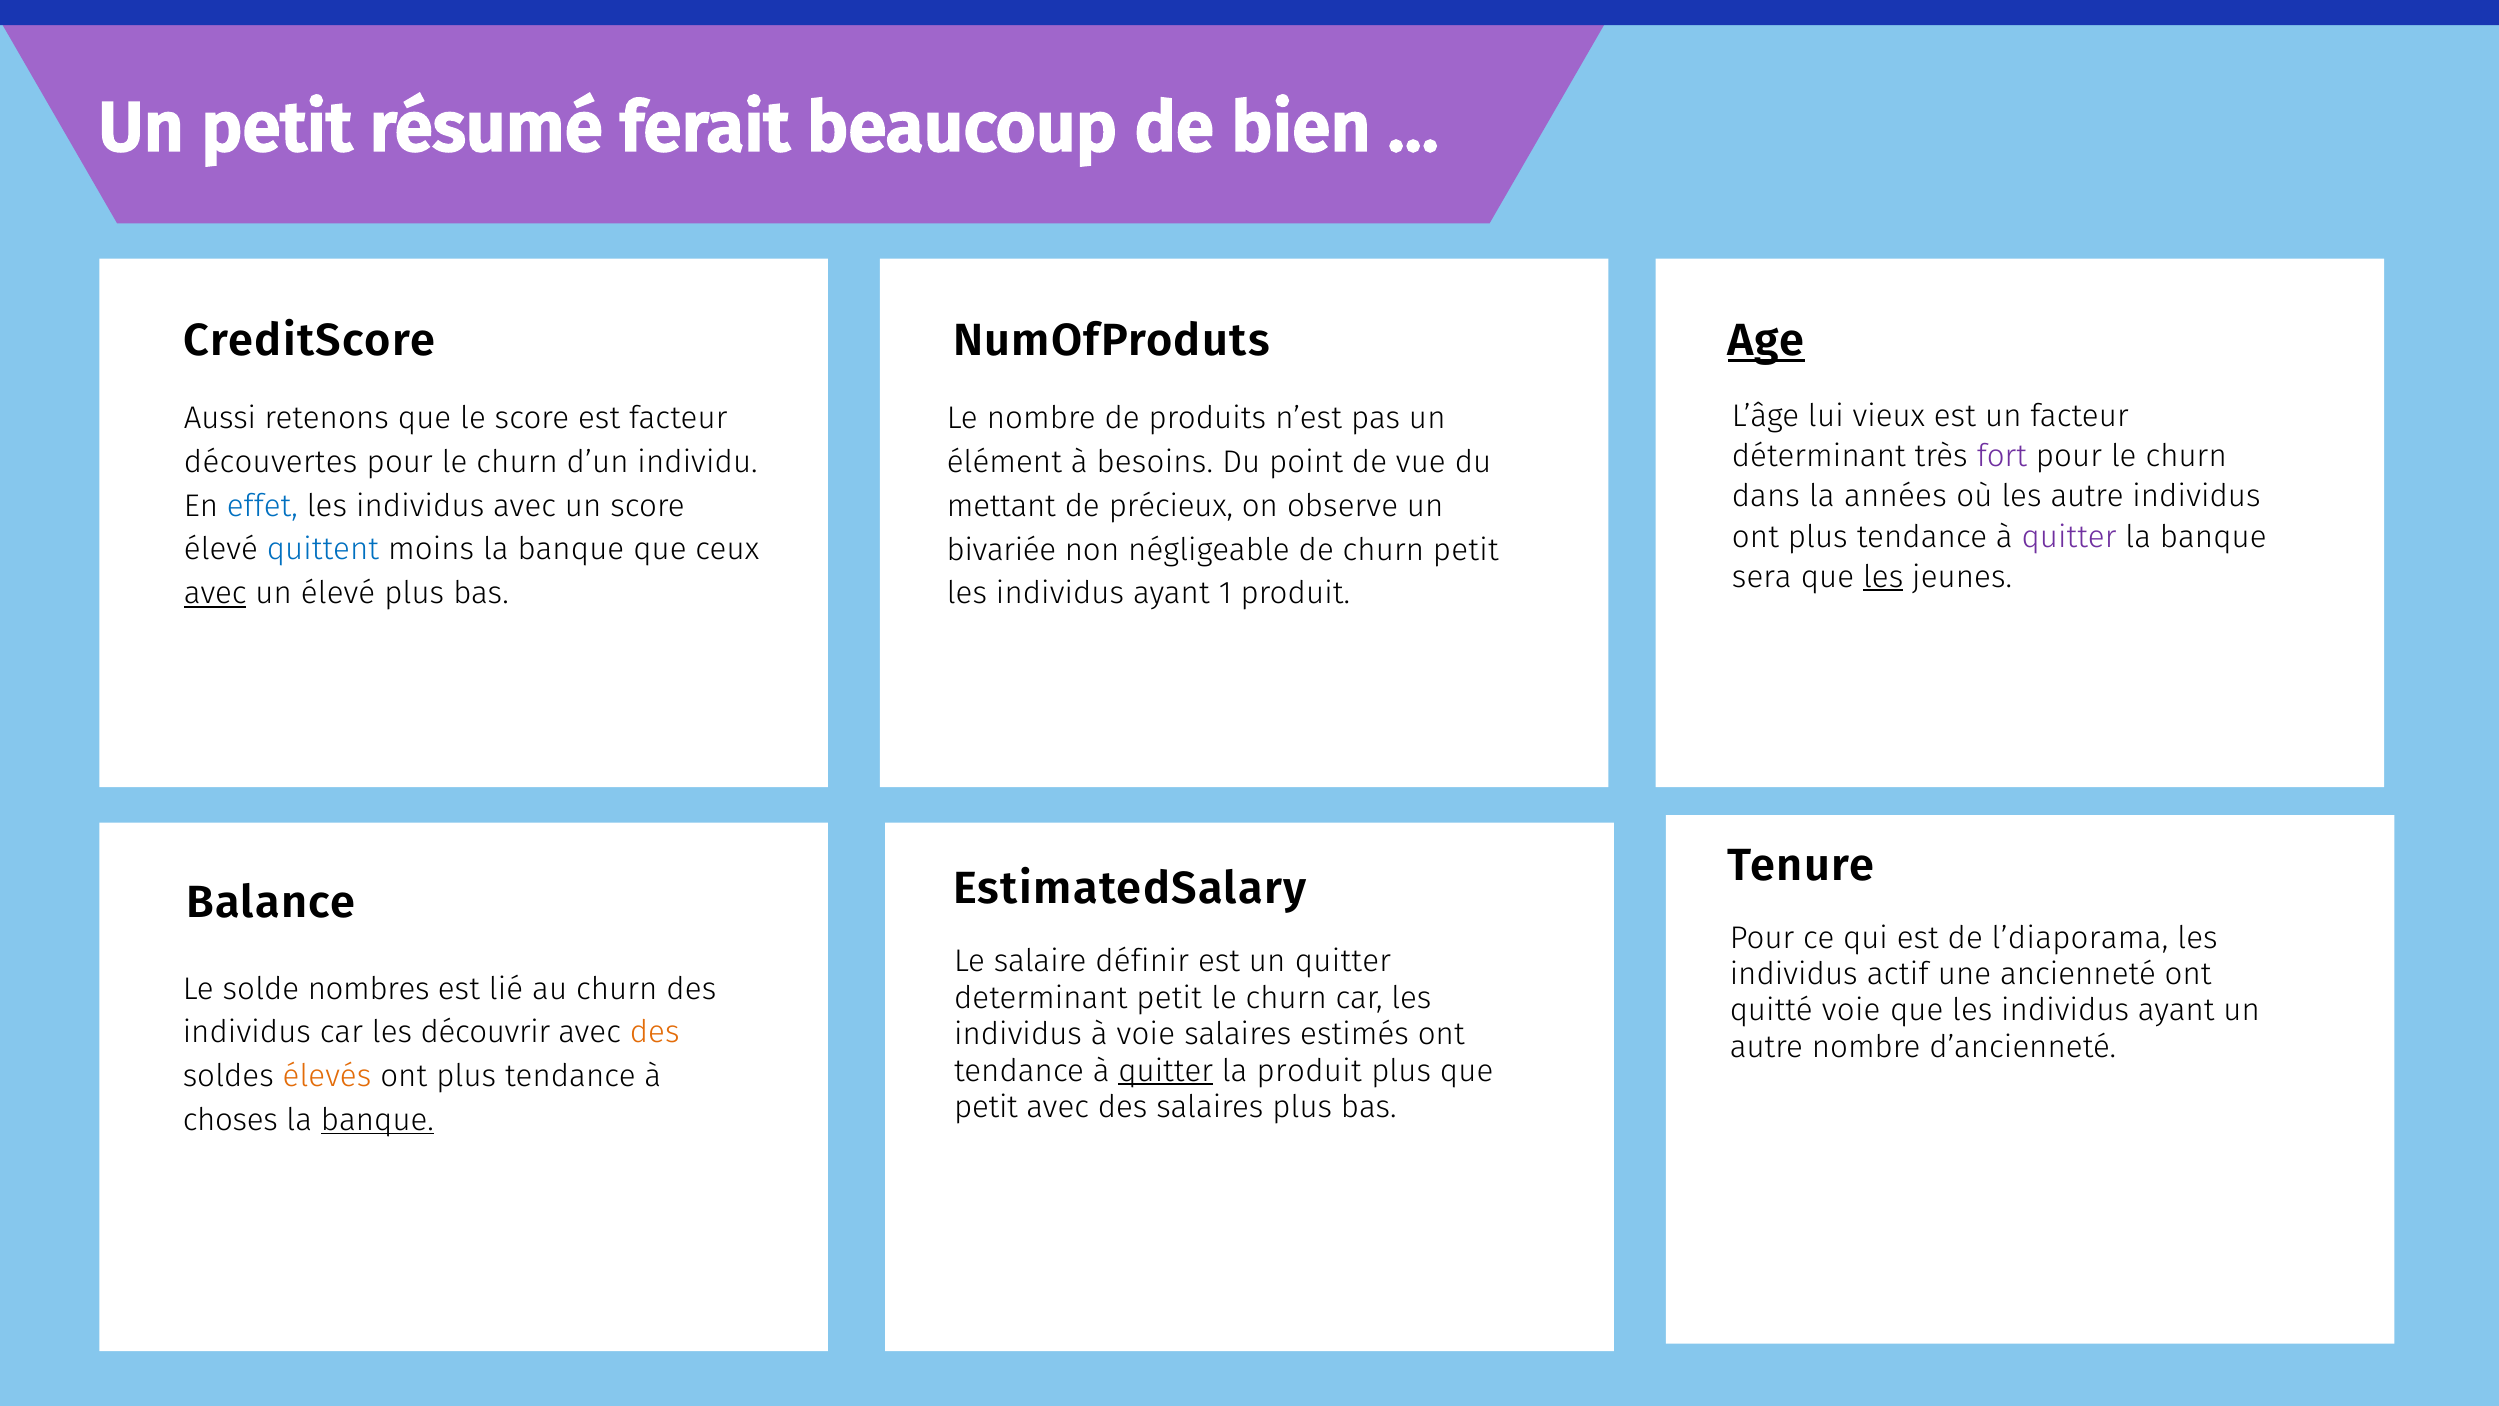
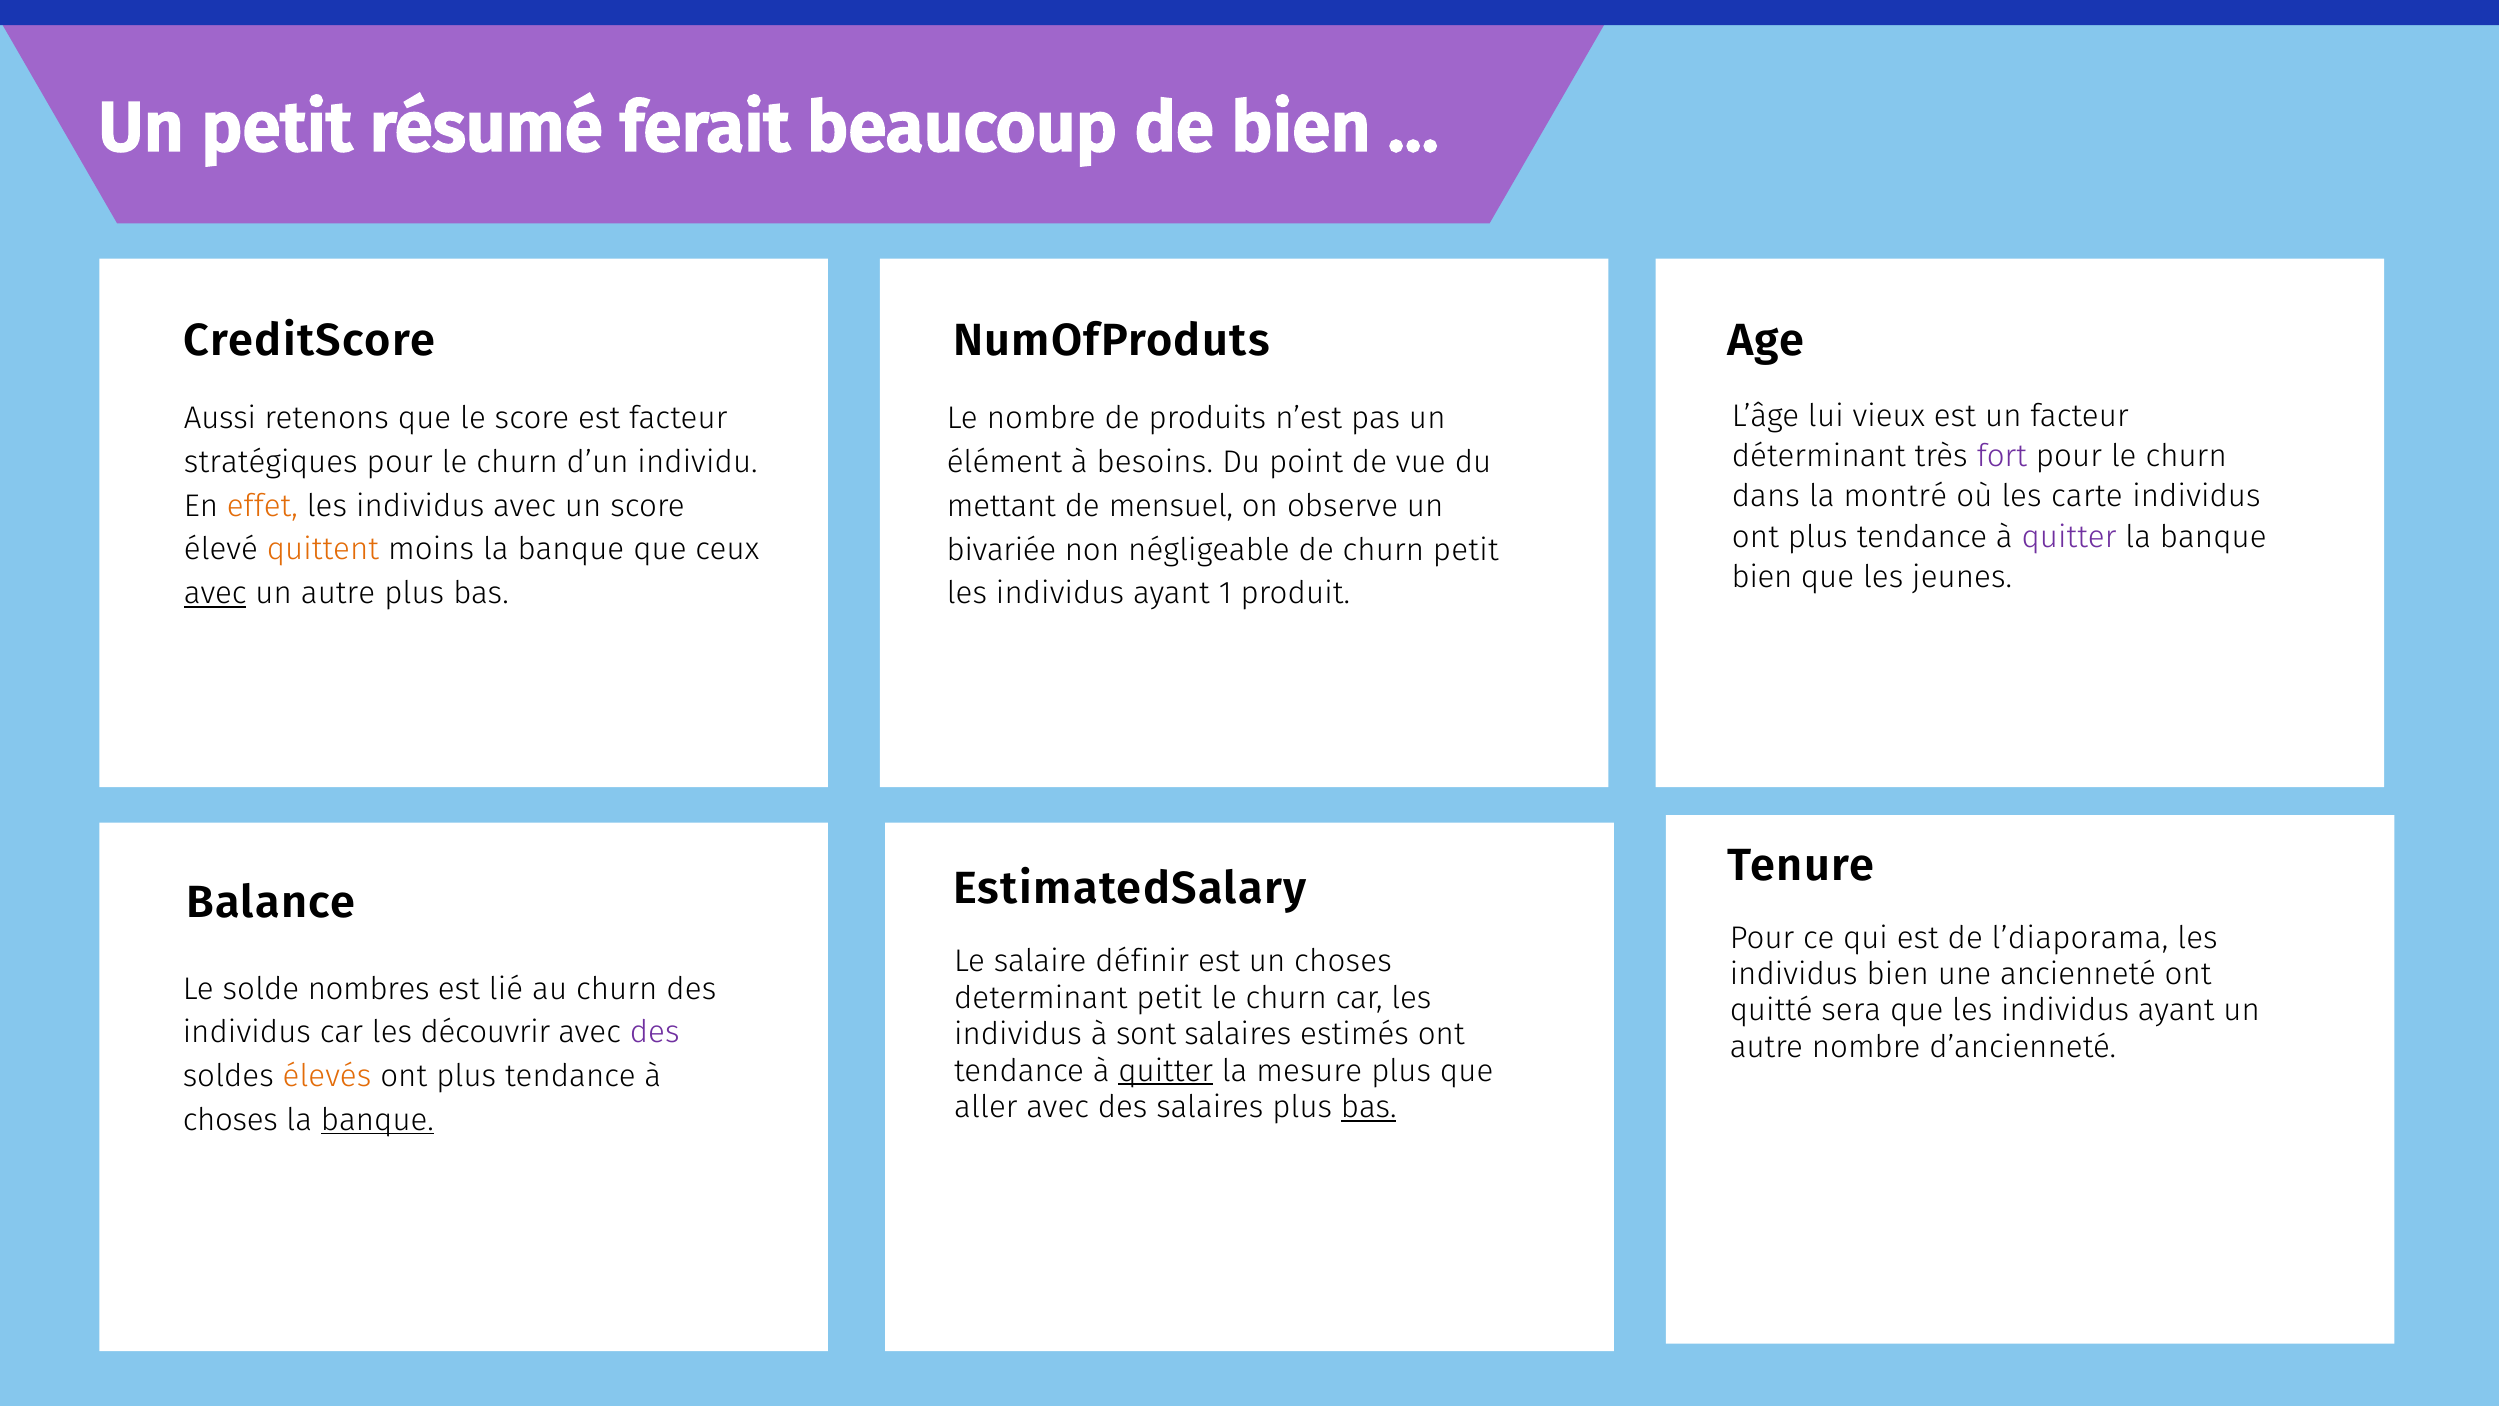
Age underline: present -> none
découvertes: découvertes -> stratégiques
années: années -> montré
les autre: autre -> carte
effet colour: blue -> orange
précieux: précieux -> mensuel
quittent colour: blue -> orange
sera at (1762, 577): sera -> bien
les at (1883, 577) underline: present -> none
élevé at (338, 593): élevé -> autre
un quitter: quitter -> choses
individus actif: actif -> bien
quitté voie: voie -> sera
des at (655, 1032) colour: orange -> purple
à voie: voie -> sont
la produit: produit -> mesure
petit at (986, 1107): petit -> aller
bas at (1369, 1107) underline: none -> present
